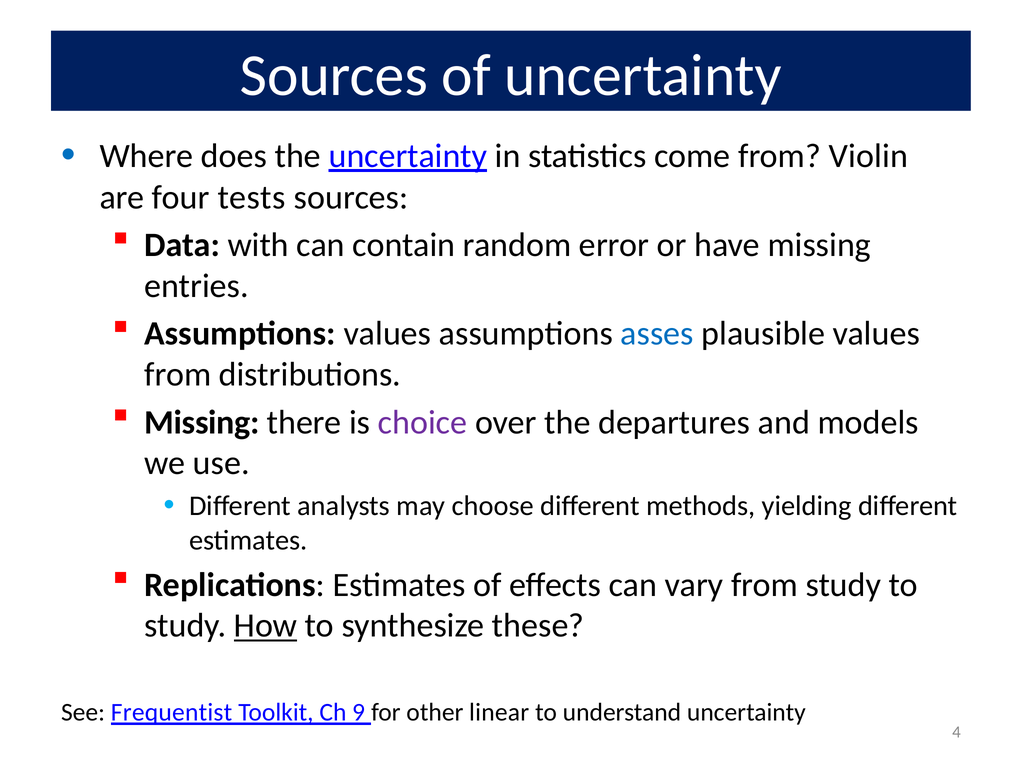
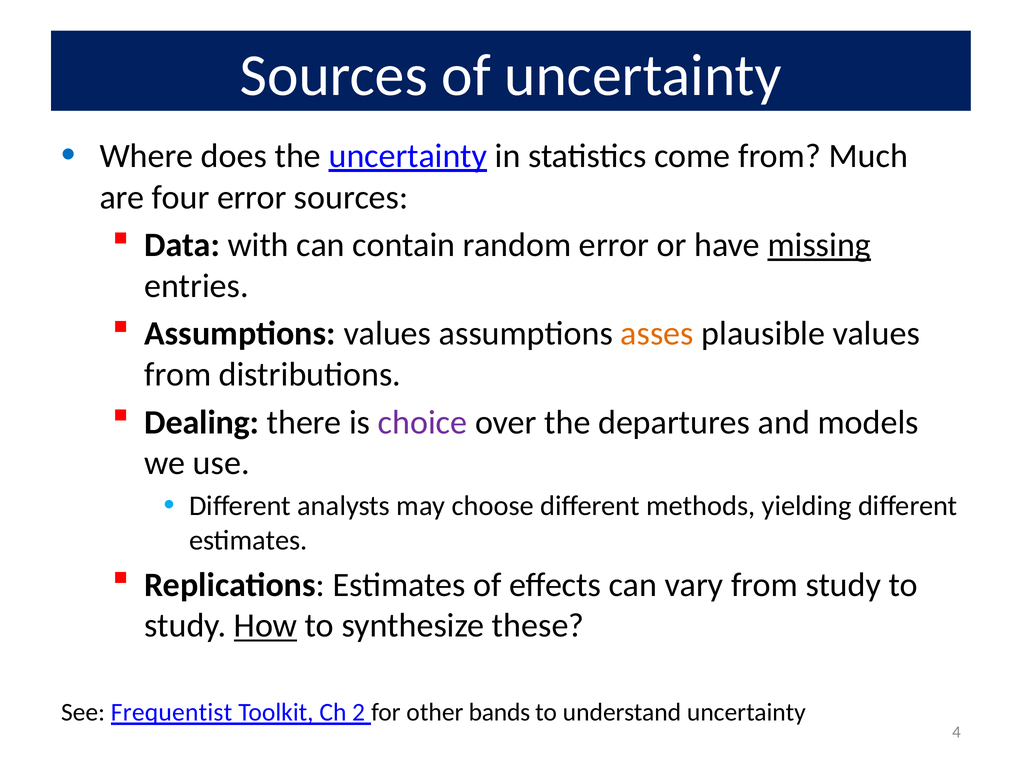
Violin: Violin -> Much
four tests: tests -> error
missing at (819, 245) underline: none -> present
asses colour: blue -> orange
Missing at (202, 422): Missing -> Dealing
9: 9 -> 2
linear: linear -> bands
